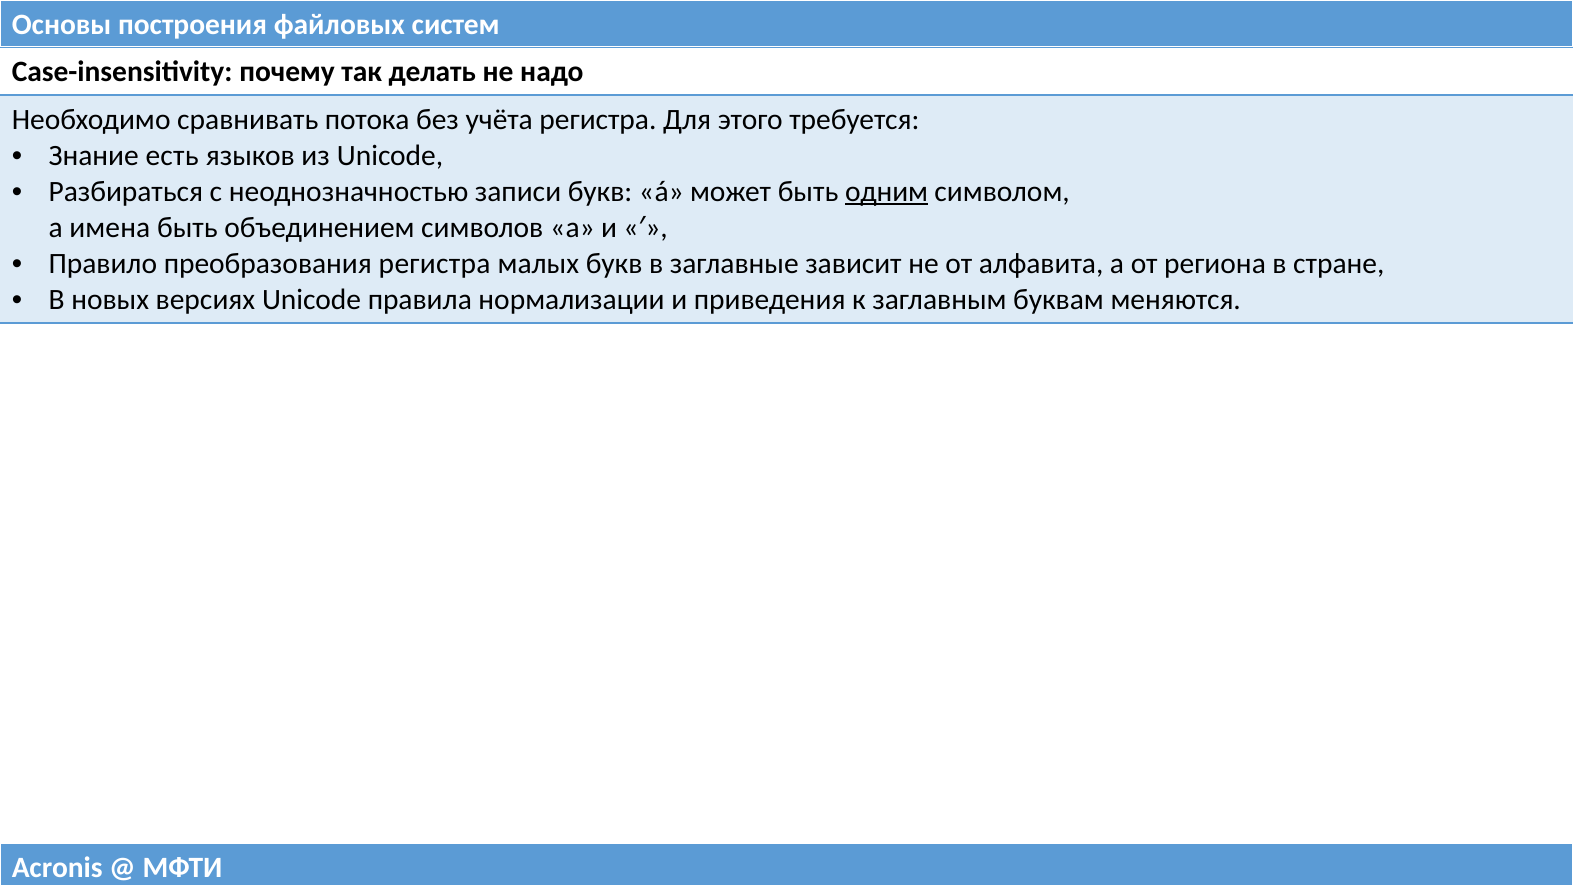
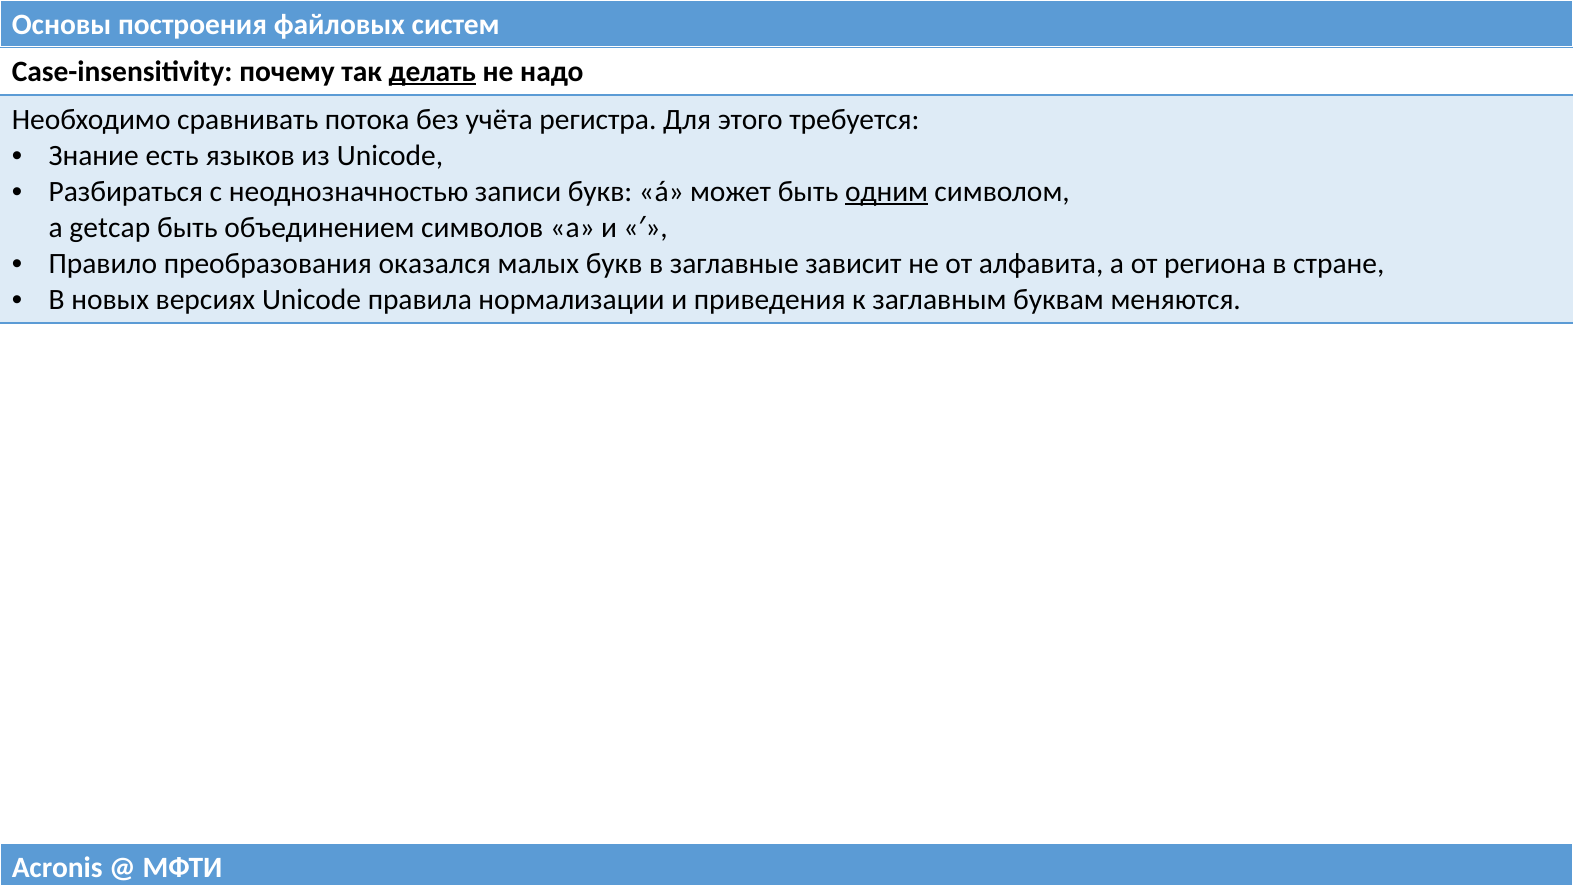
делать underline: none -> present
имена: имена -> getcap
преобразования регистра: регистра -> оказался
